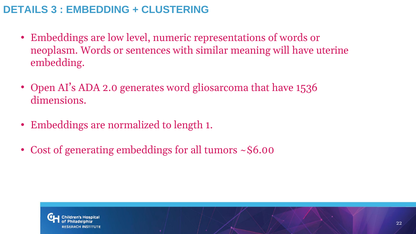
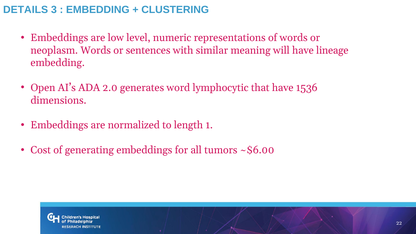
uterine: uterine -> lineage
gliosarcoma: gliosarcoma -> lymphocytic
